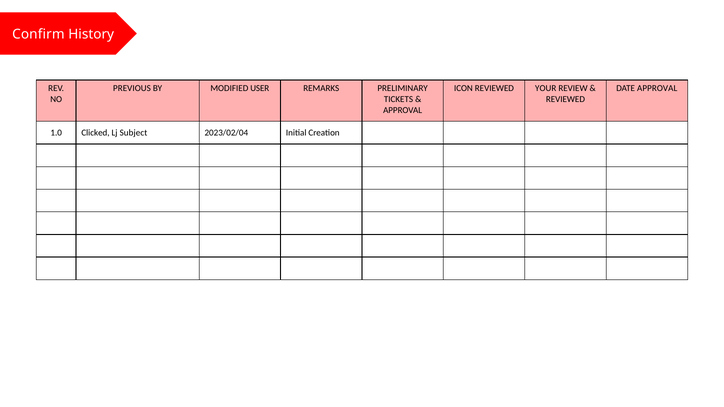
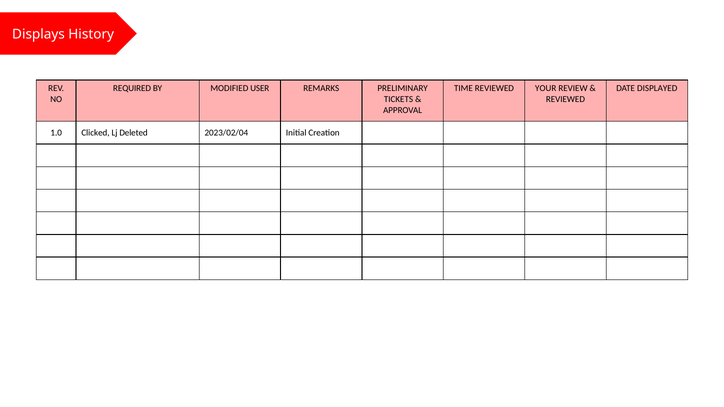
Confirm: Confirm -> Displays
PREVIOUS: PREVIOUS -> REQUIRED
ICON: ICON -> TIME
DATE APPROVAL: APPROVAL -> DISPLAYED
Subject: Subject -> Deleted
